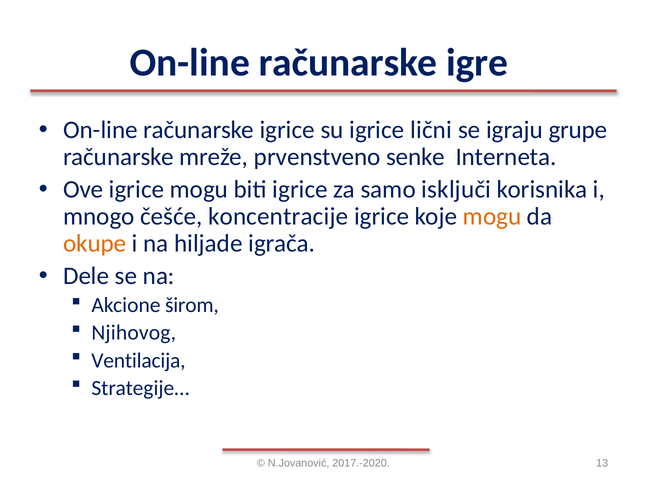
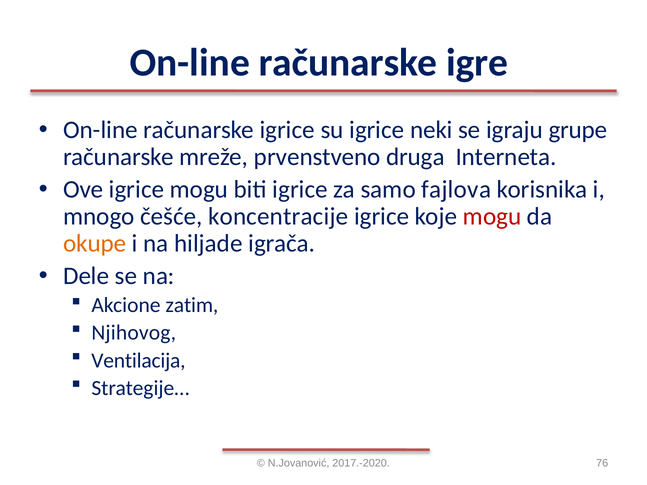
lični: lični -> neki
senke: senke -> druga
isključi: isključi -> fajlova
mogu at (492, 216) colour: orange -> red
širom: širom -> zatim
13: 13 -> 76
